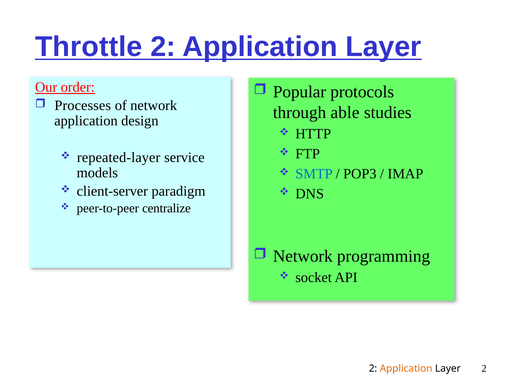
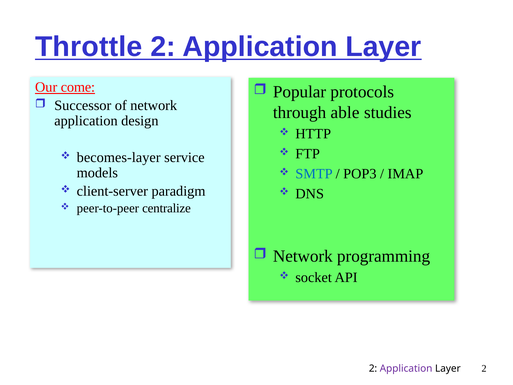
order: order -> come
Processes: Processes -> Successor
repeated-layer: repeated-layer -> becomes-layer
Application at (406, 368) colour: orange -> purple
